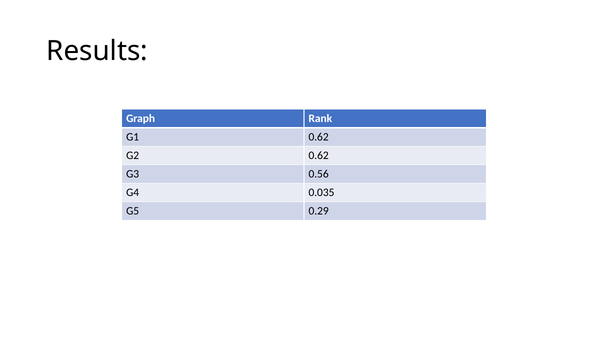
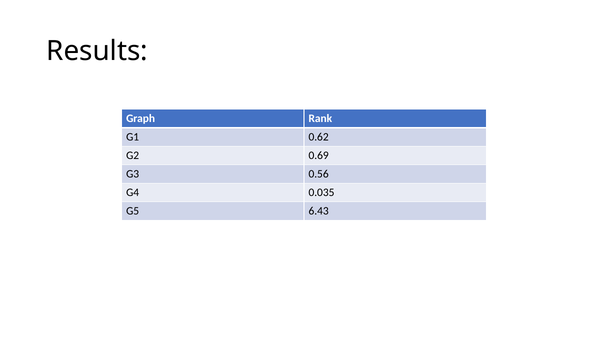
G2 0.62: 0.62 -> 0.69
0.29: 0.29 -> 6.43
